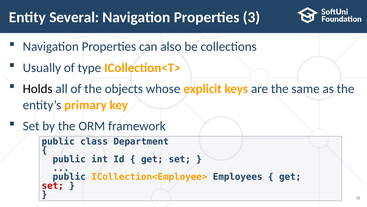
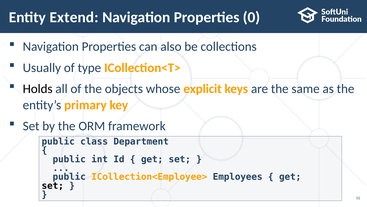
Several: Several -> Extend
3: 3 -> 0
set at (53, 185) colour: red -> black
